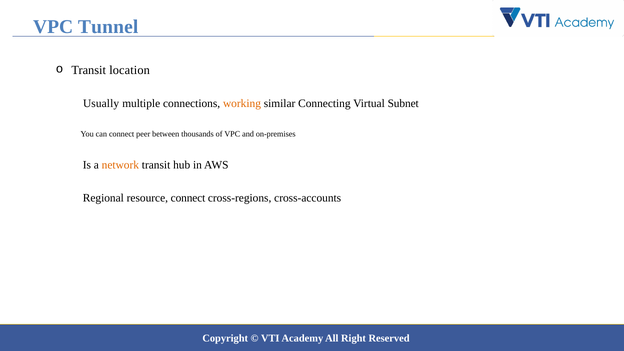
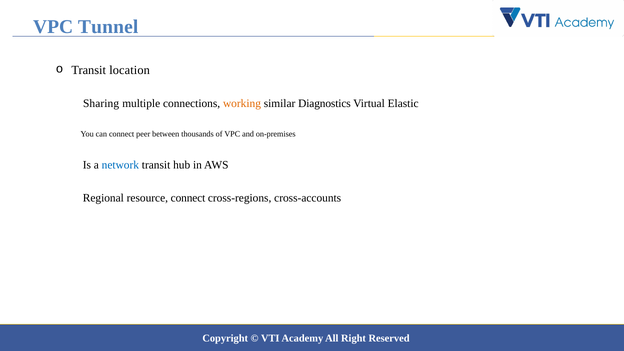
Usually: Usually -> Sharing
Connecting: Connecting -> Diagnostics
Subnet: Subnet -> Elastic
network colour: orange -> blue
